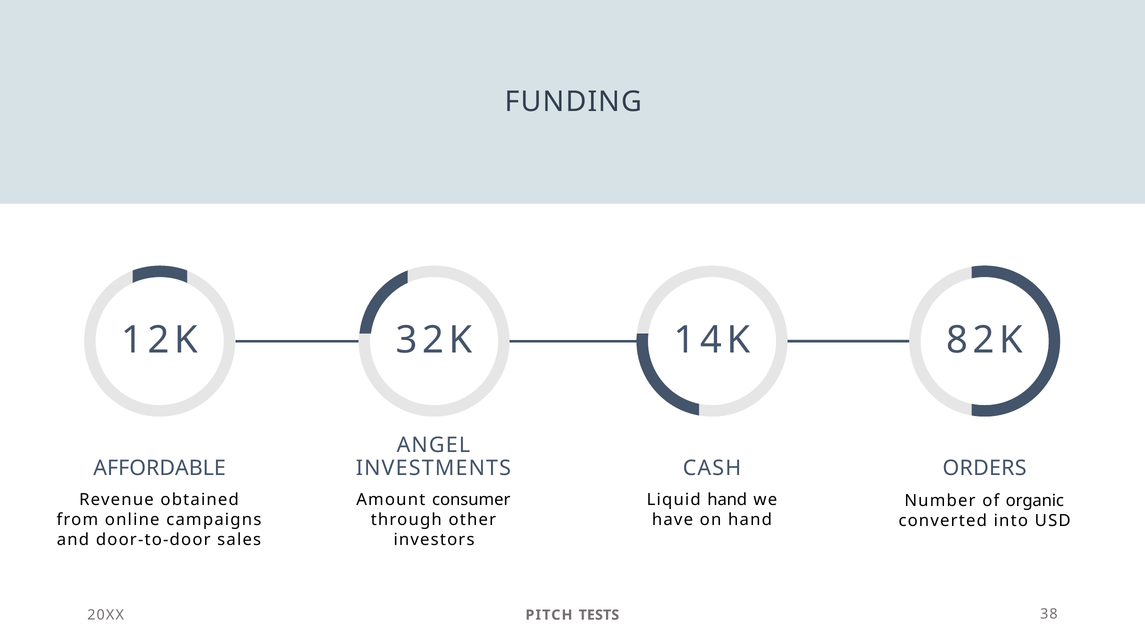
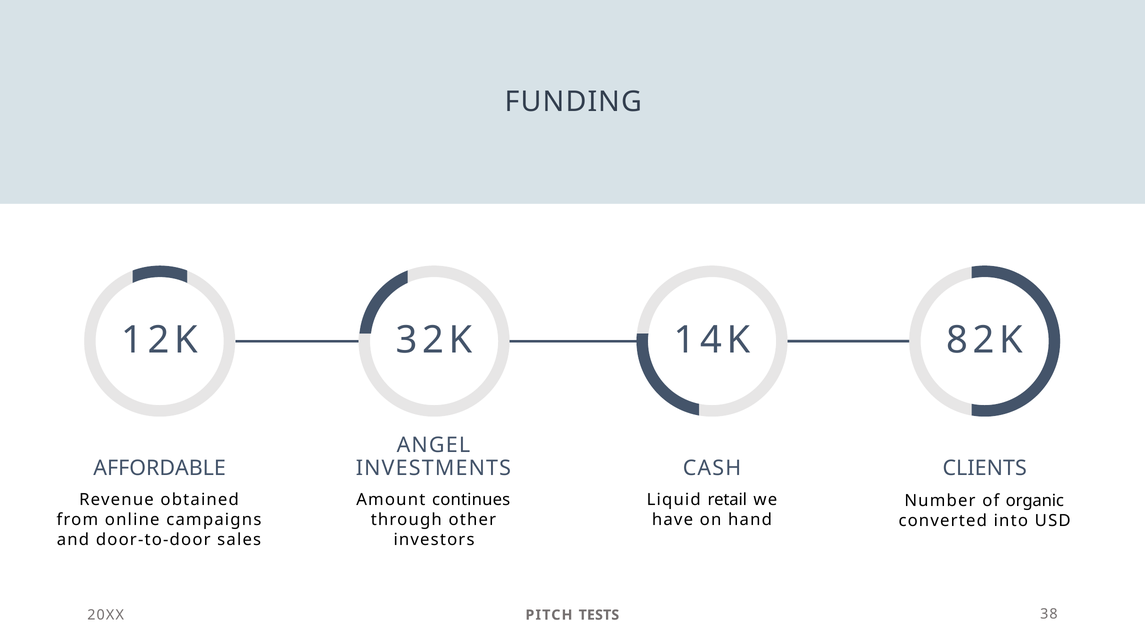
ORDERS: ORDERS -> CLIENTS
consumer: consumer -> continues
Liquid hand: hand -> retail
